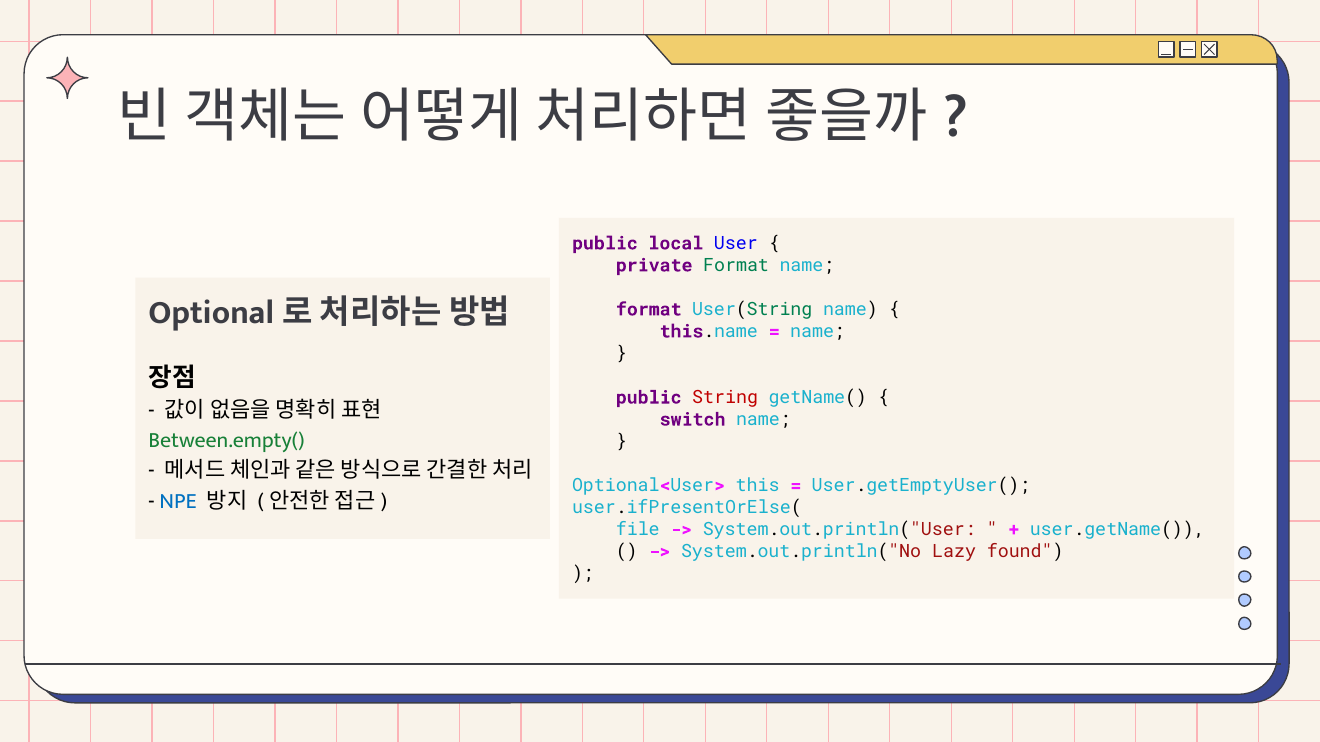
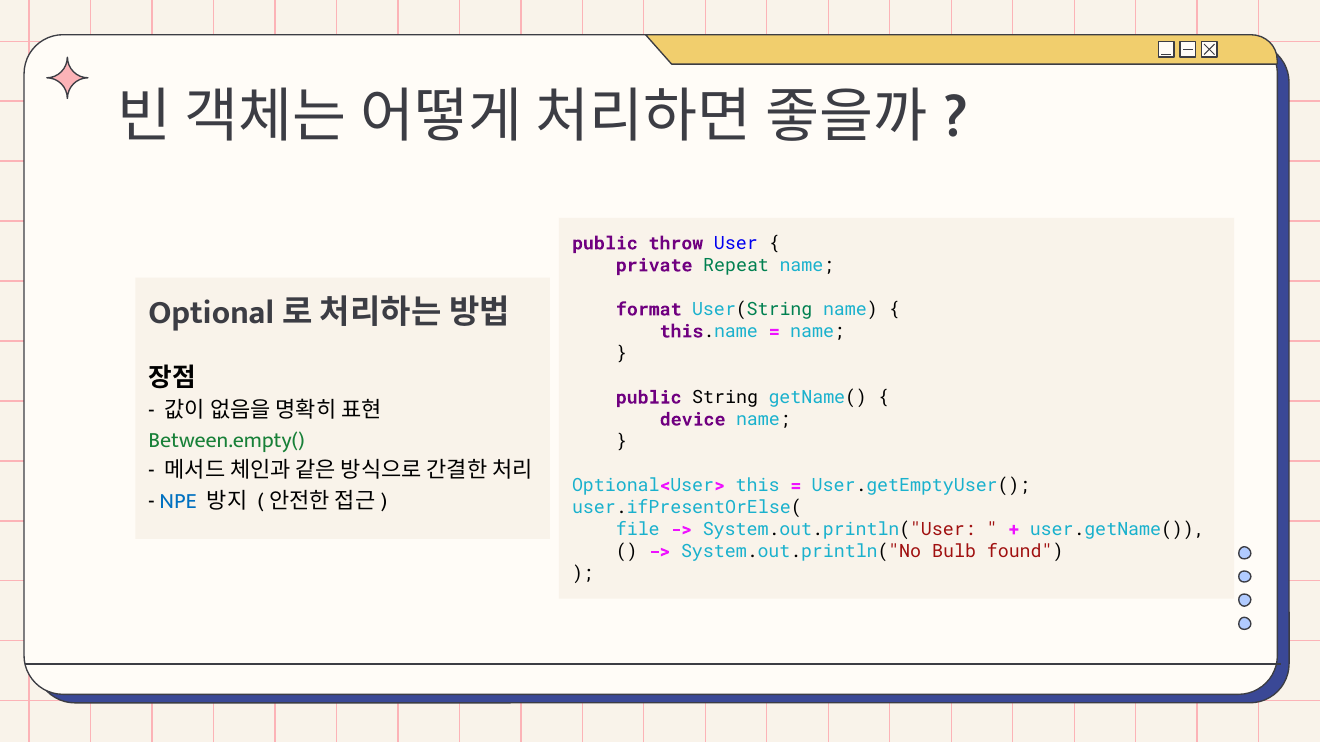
local: local -> throw
private Format: Format -> Repeat
String colour: red -> black
switch: switch -> device
Lazy: Lazy -> Bulb
